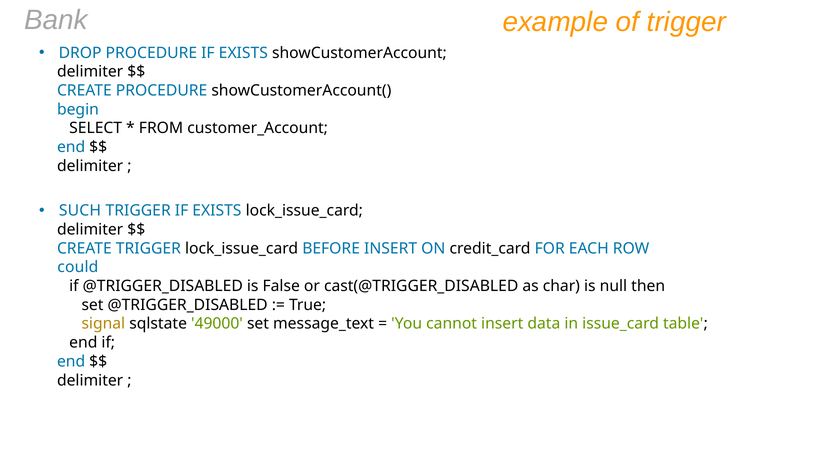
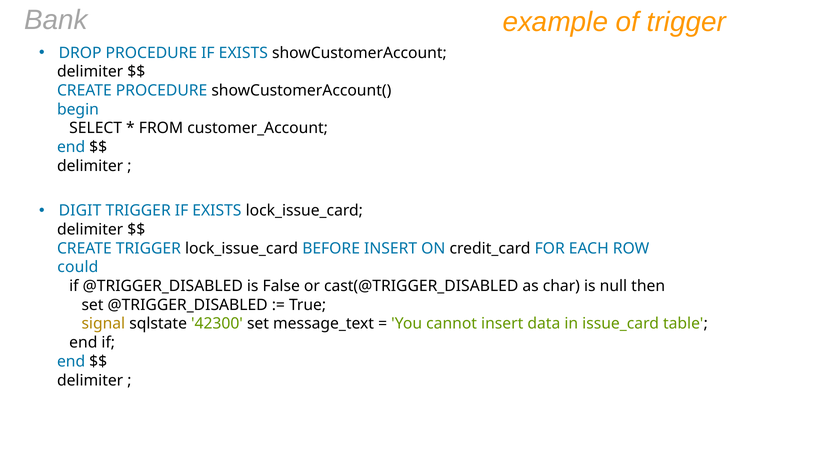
SUCH: SUCH -> DIGIT
49000: 49000 -> 42300
